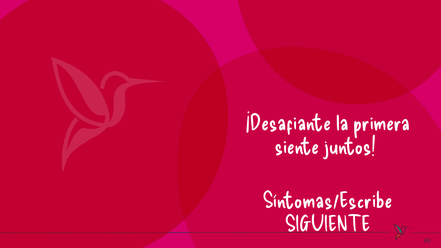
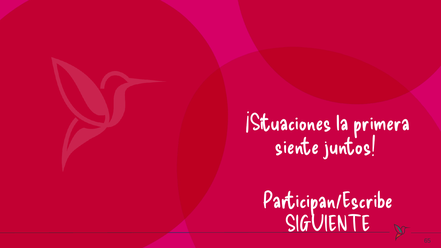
¡Desafiante: ¡Desafiante -> ¡Situaciones
Síntomas/Escribe: Síntomas/Escribe -> Participan/Escribe
